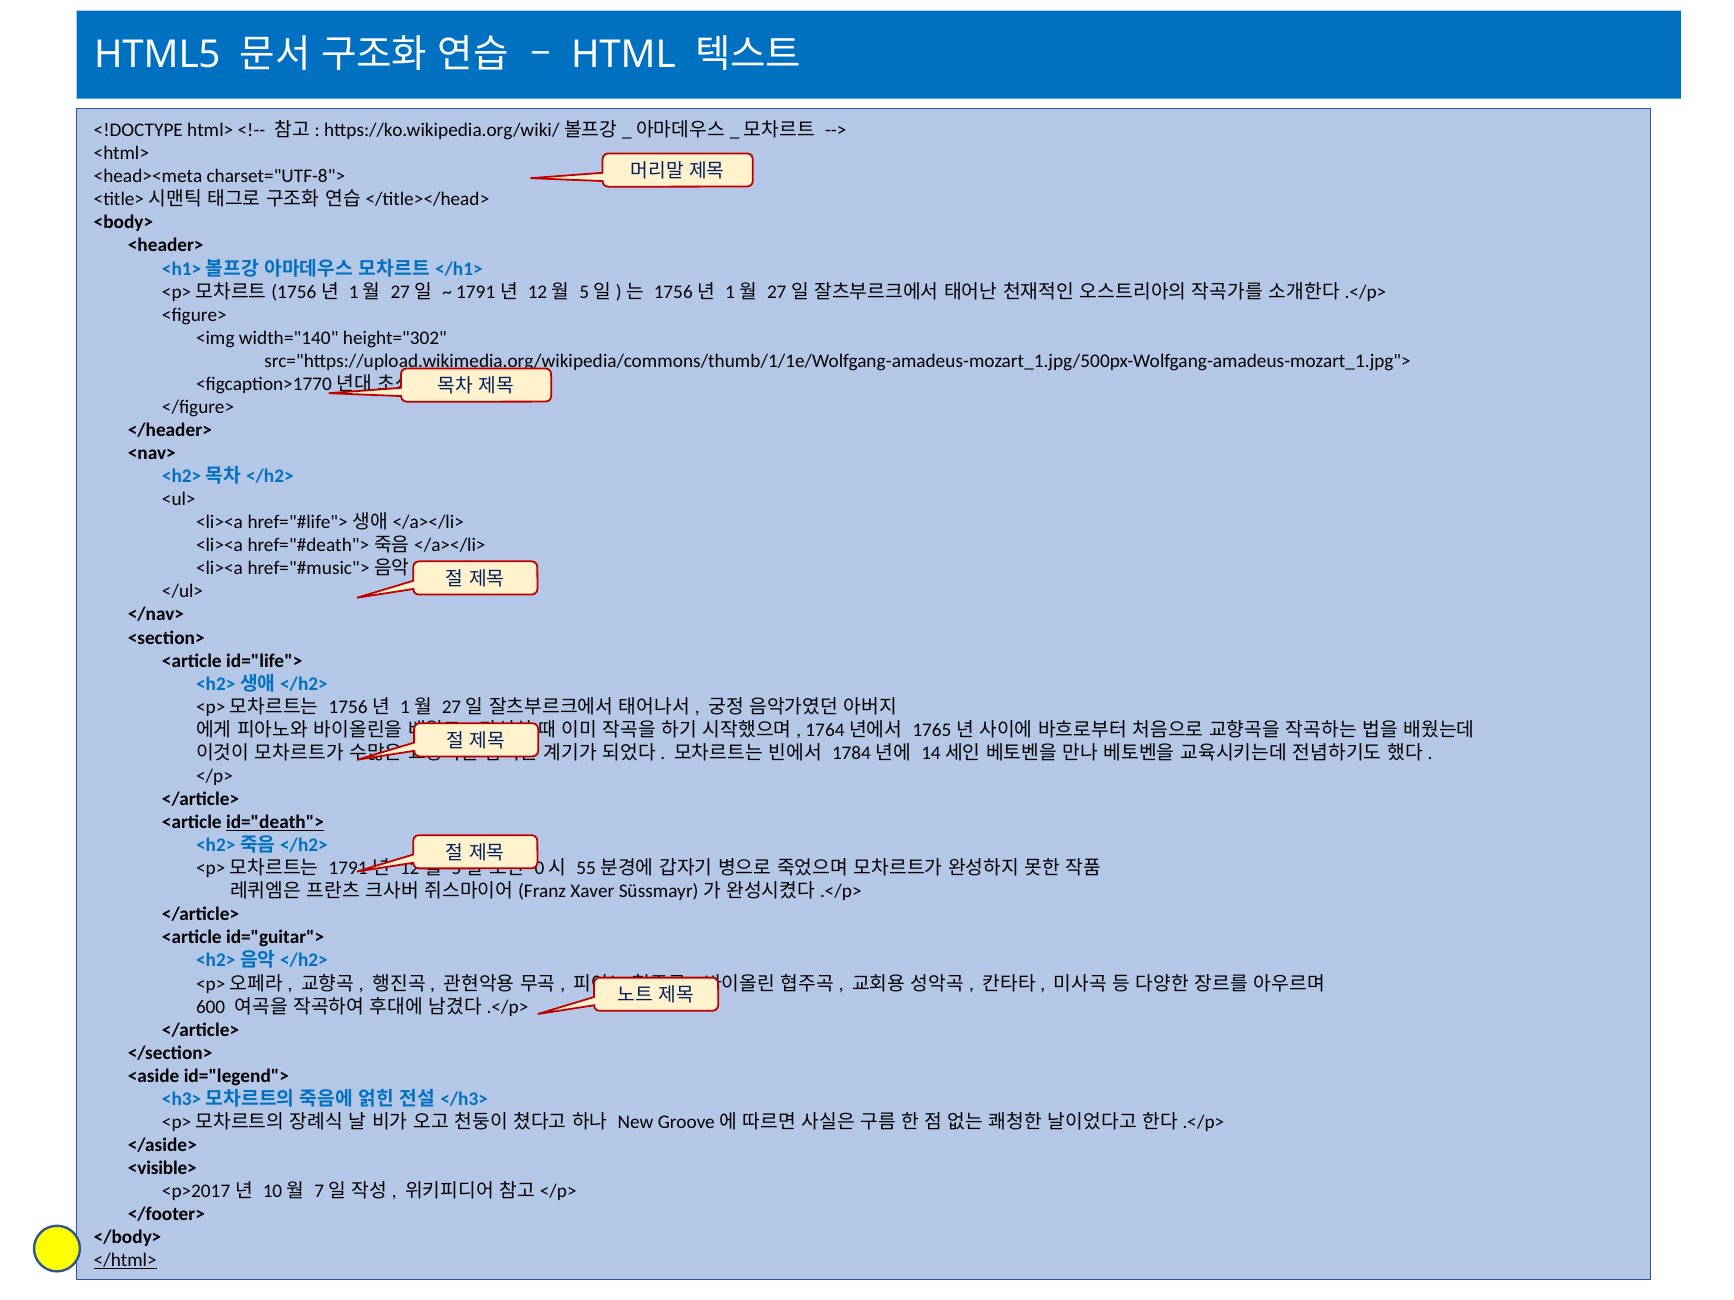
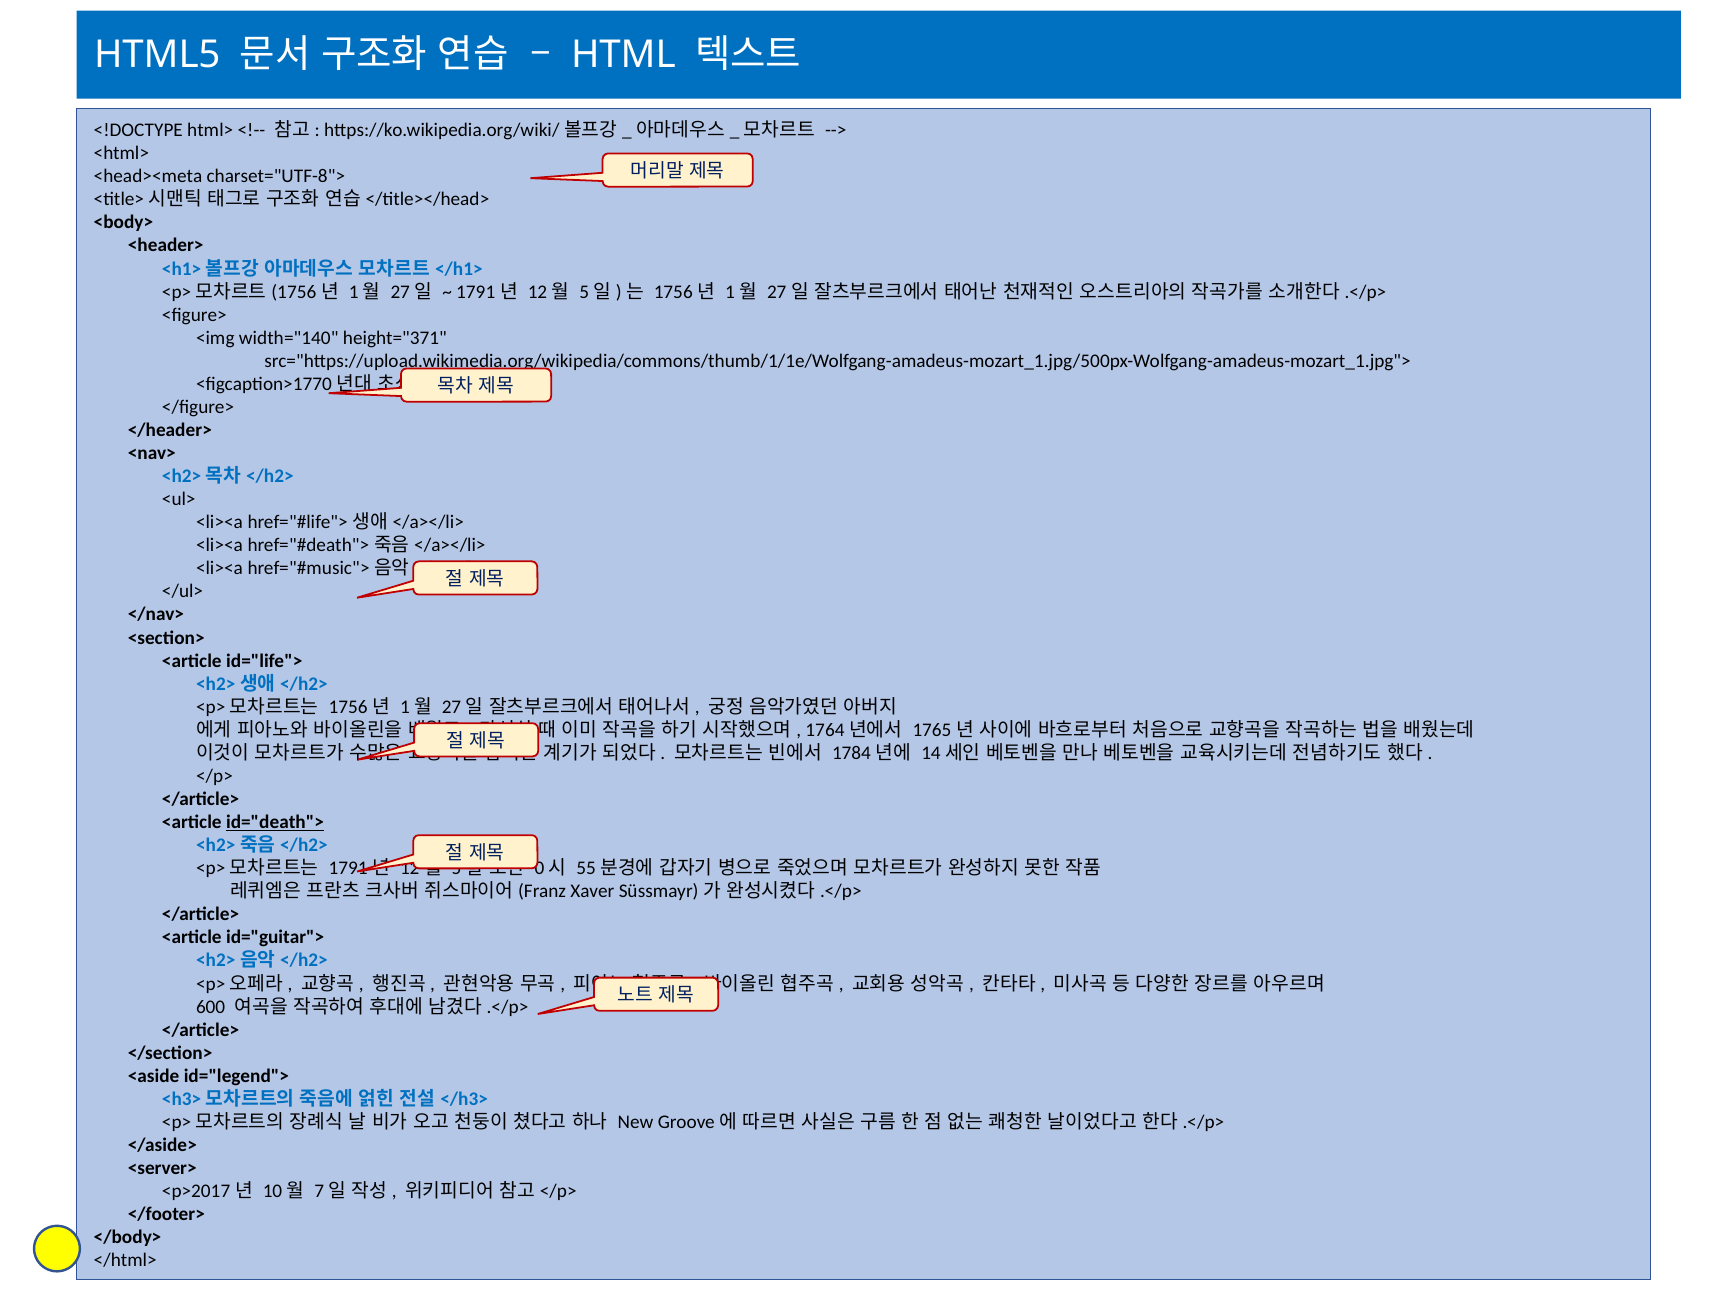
height="302: height="302 -> height="371
<visible>: <visible> -> <server>
</html> underline: present -> none
